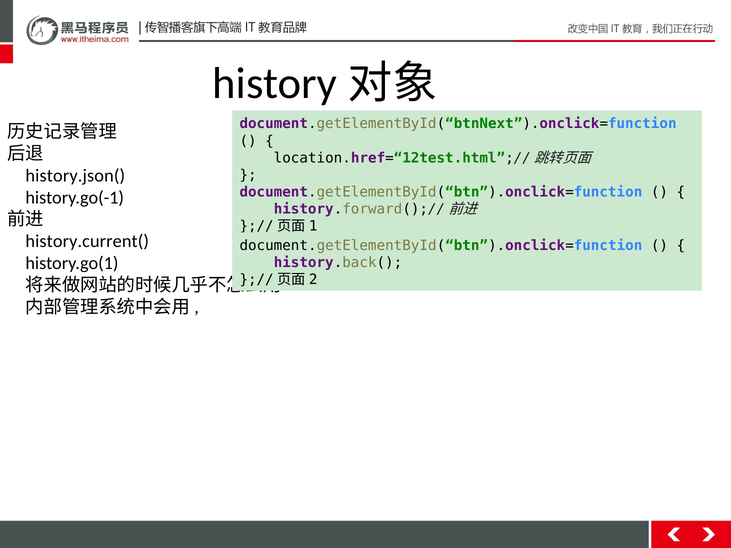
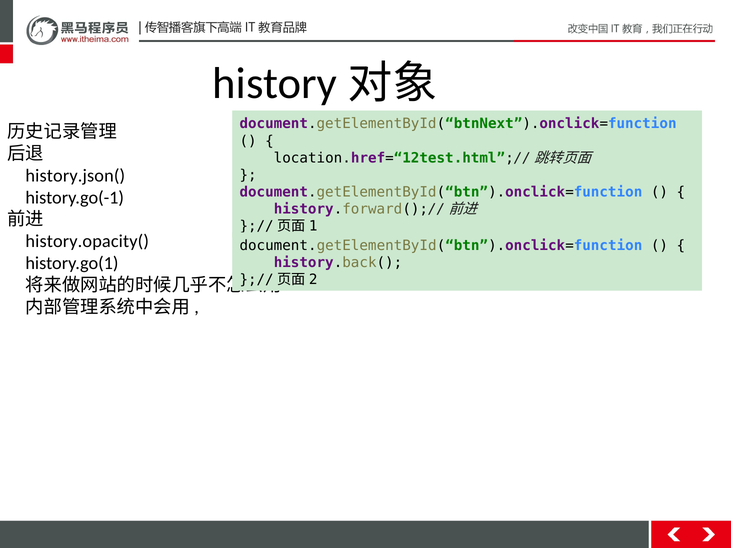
history.current(: history.current( -> history.opacity(
